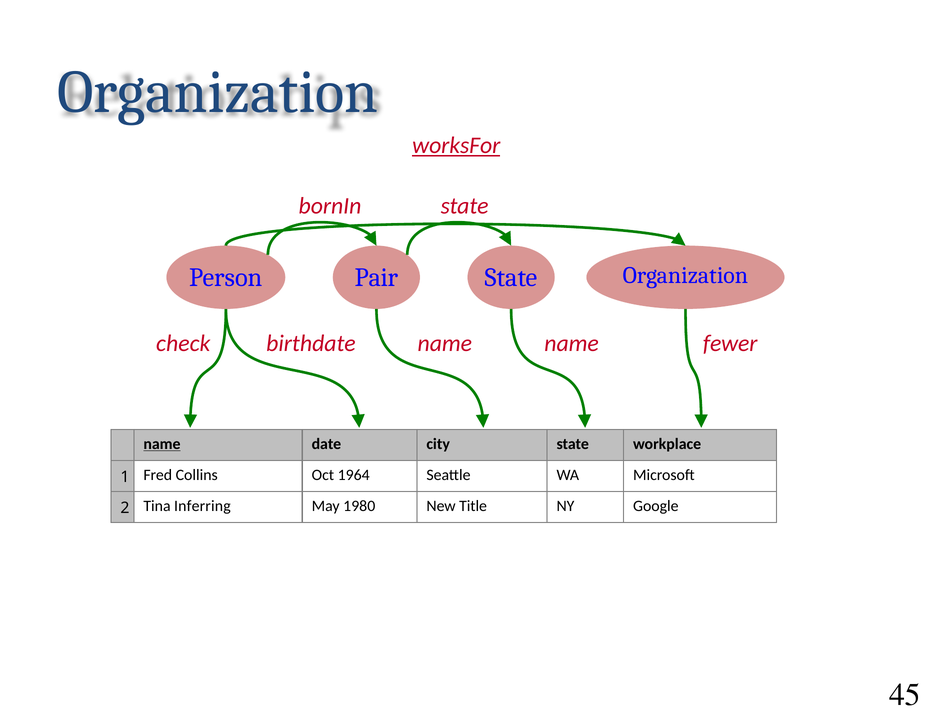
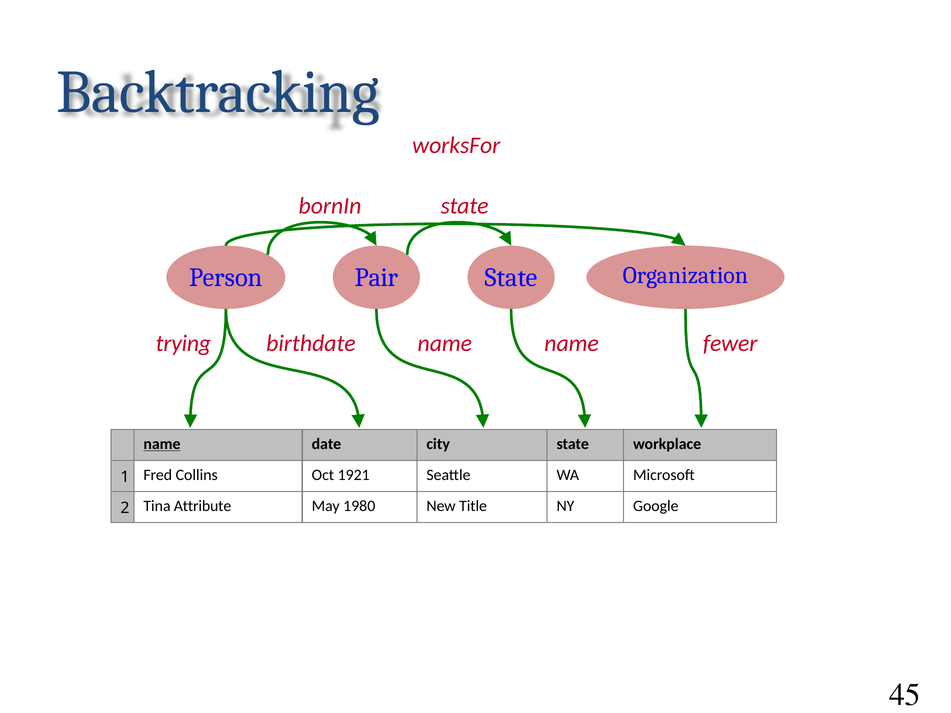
Organization at (218, 92): Organization -> Backtracking
worksFor underline: present -> none
check: check -> trying
1964: 1964 -> 1921
Inferring: Inferring -> Attribute
